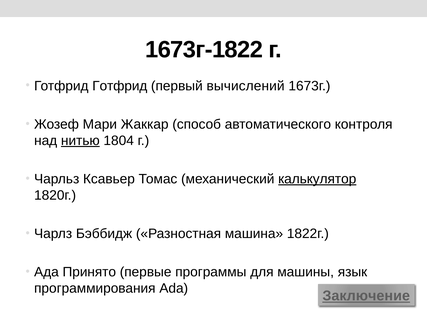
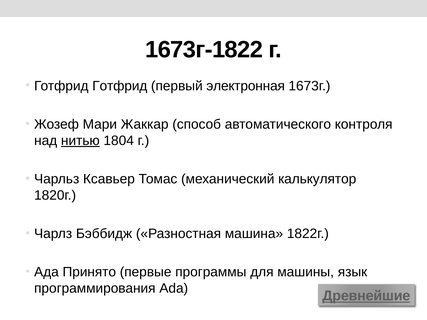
вычислений: вычислений -> электронная
калькулятор underline: present -> none
Заключение: Заключение -> Древнейшие
